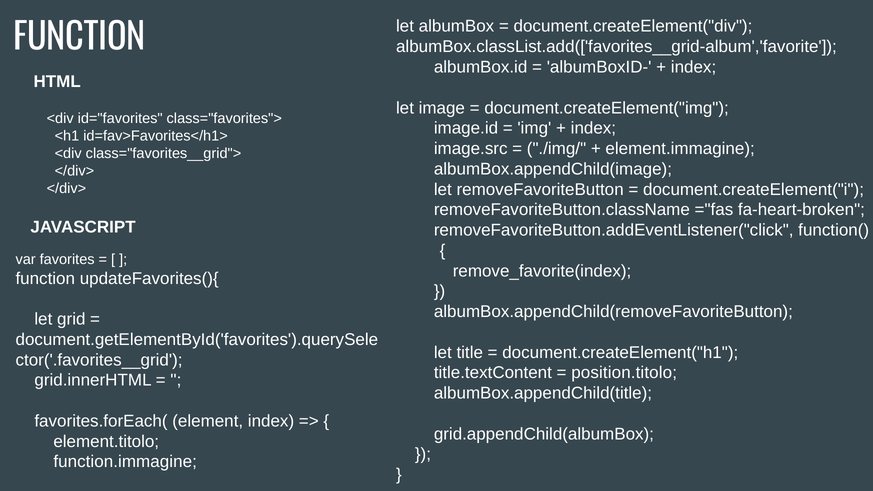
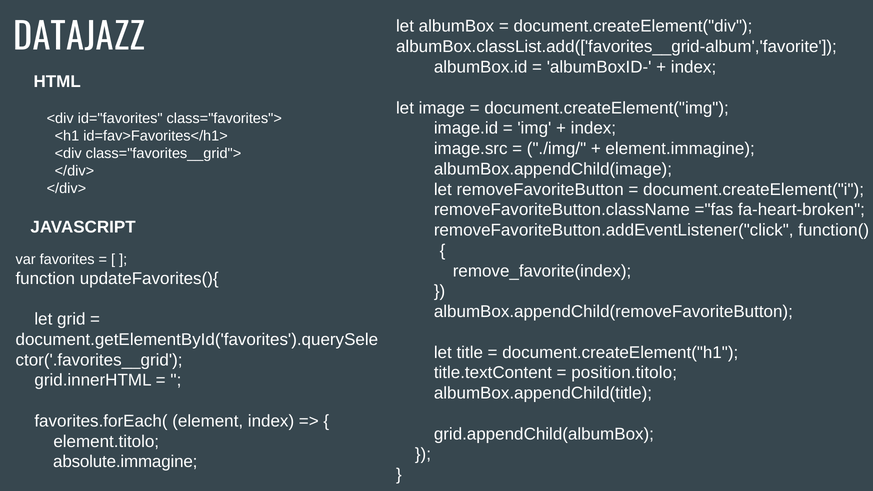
FUNCTION at (79, 38): FUNCTION -> DATAJAZZ
function.immagine: function.immagine -> absolute.immagine
